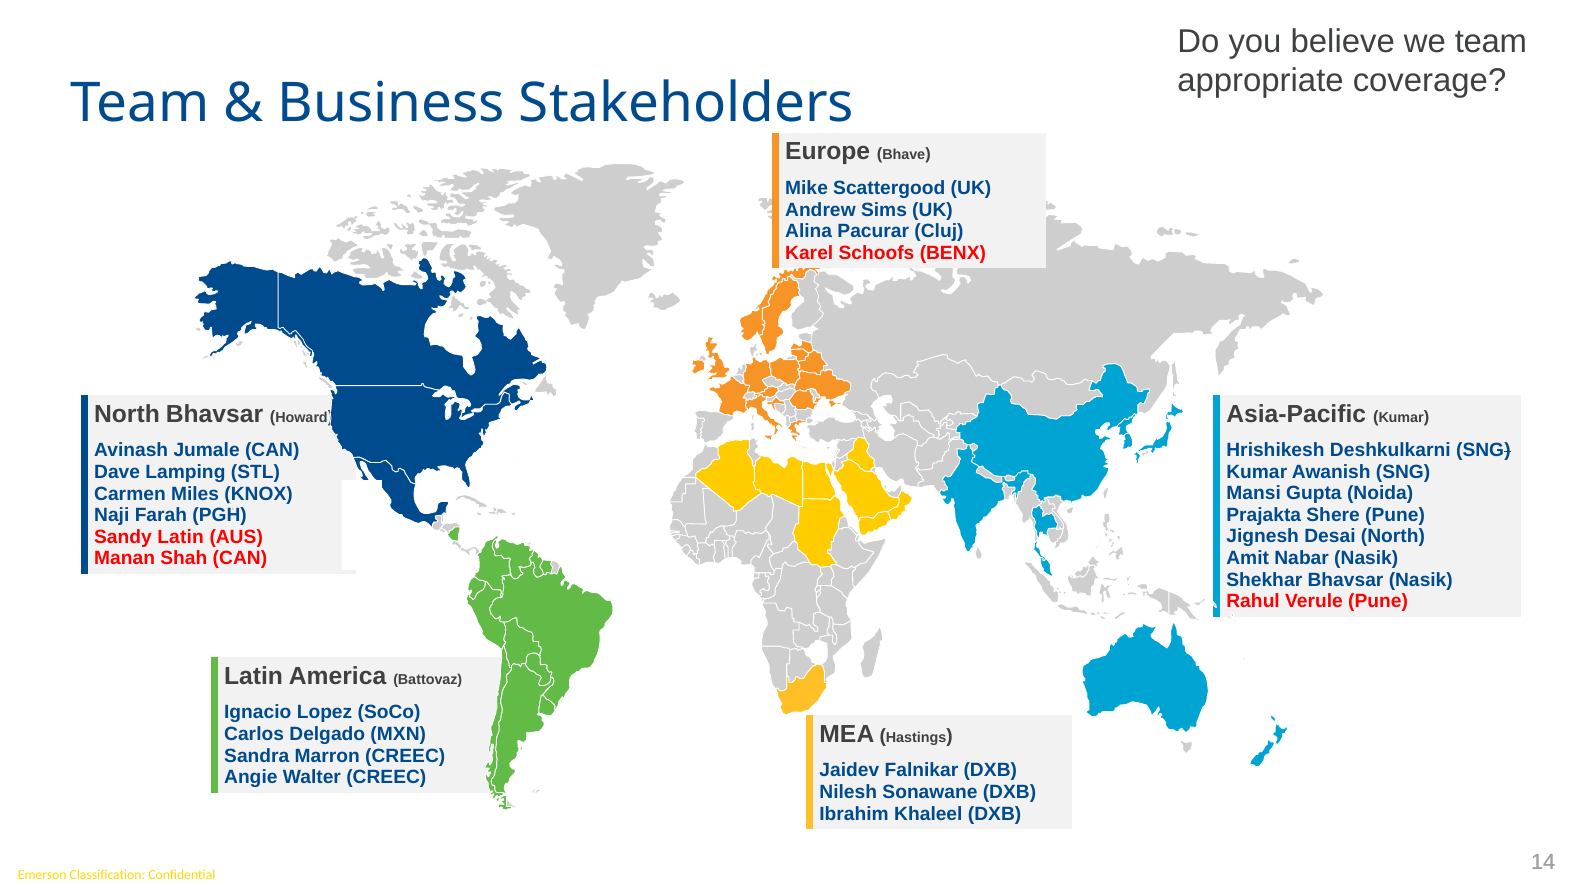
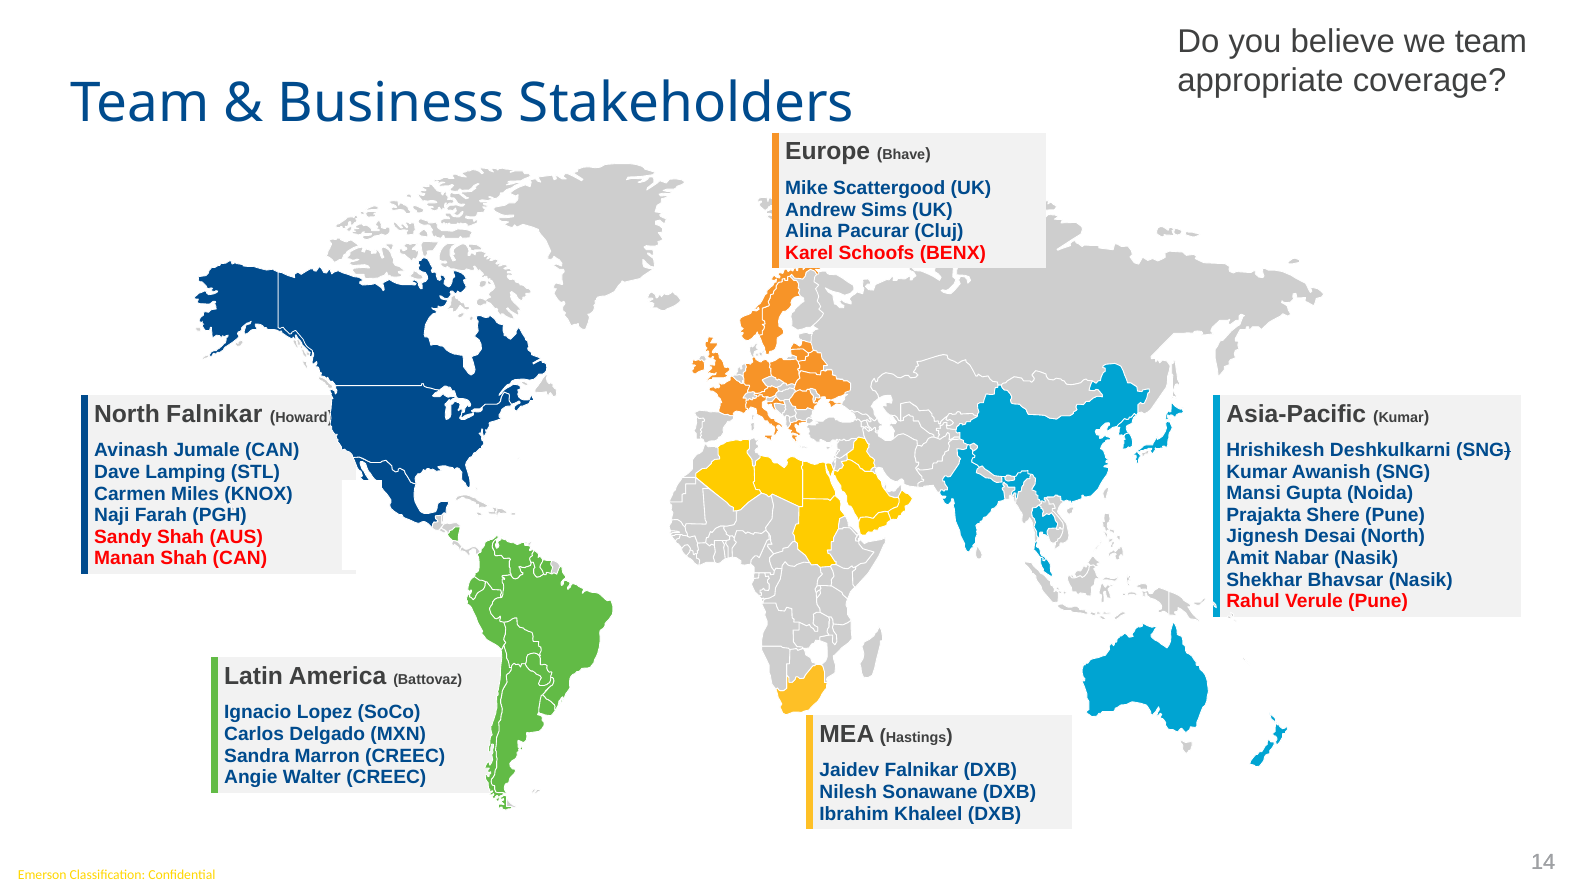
North Bhavsar: Bhavsar -> Falnikar
Sandy Latin: Latin -> Shah
